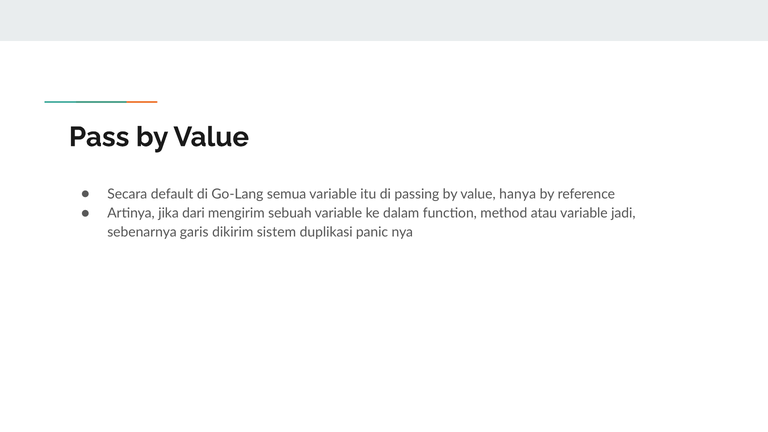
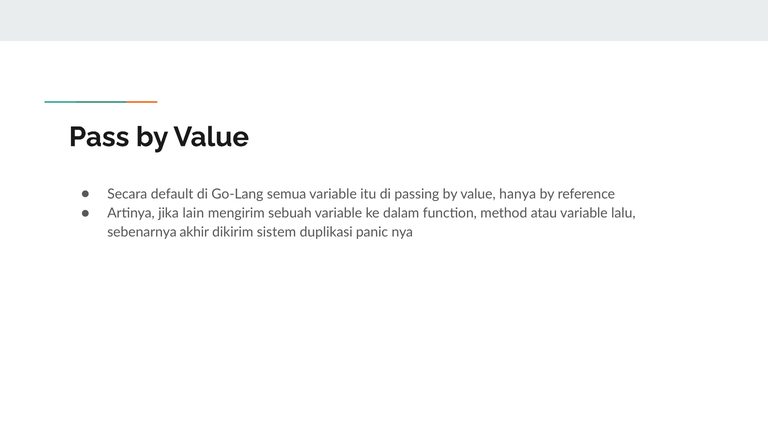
dari: dari -> lain
jadi: jadi -> lalu
garis: garis -> akhir
